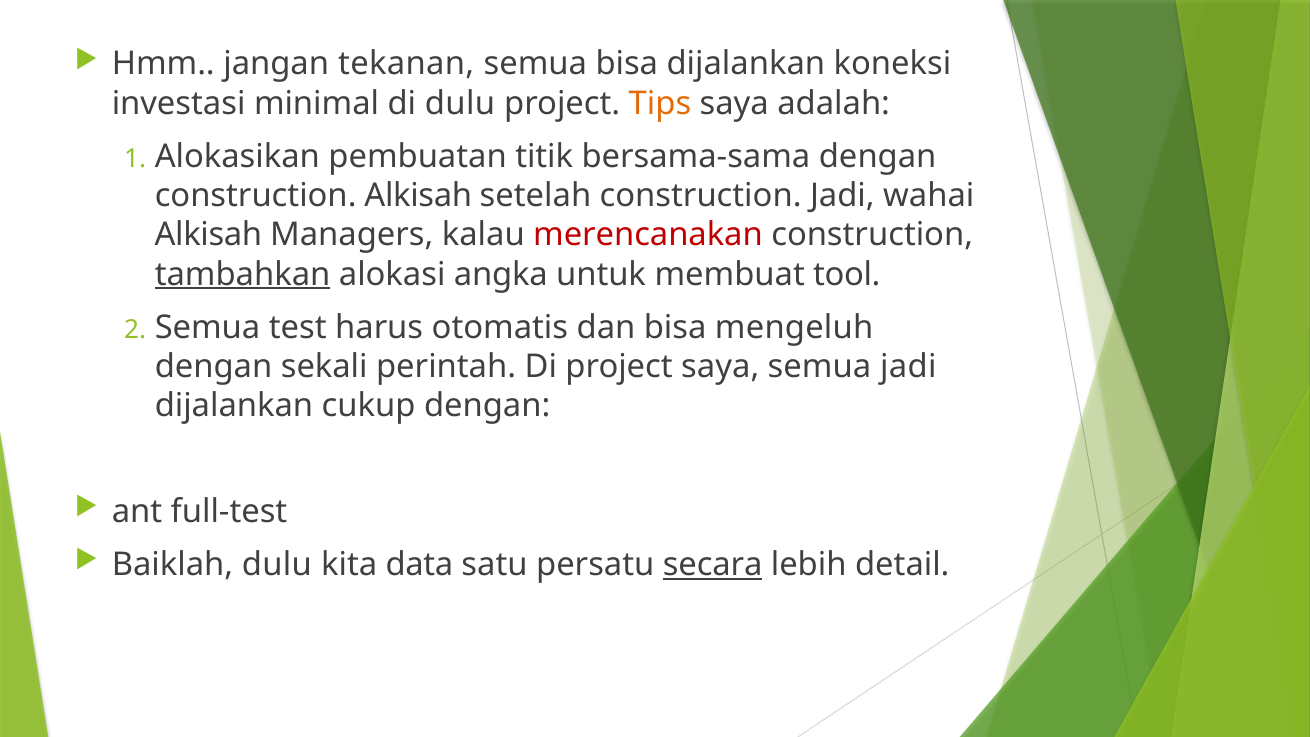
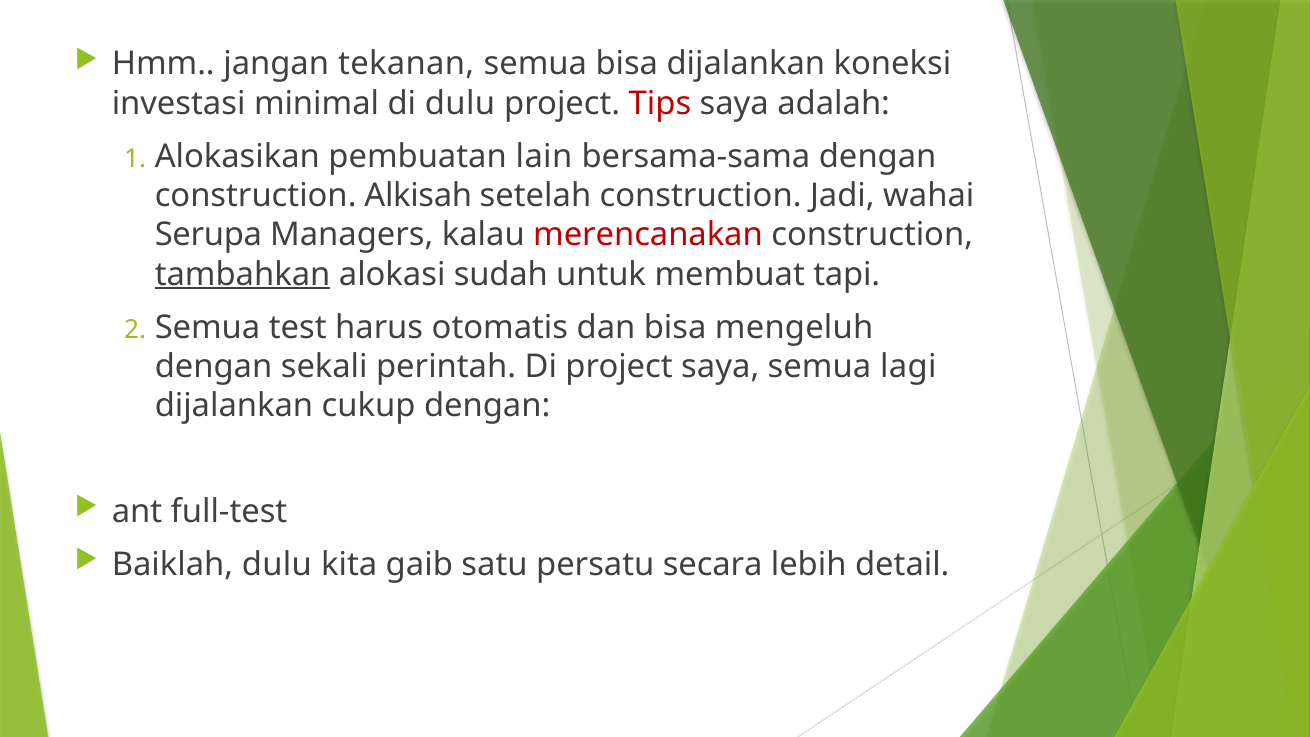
Tips colour: orange -> red
titik: titik -> lain
Alkisah at (208, 235): Alkisah -> Serupa
angka: angka -> sudah
tool: tool -> tapi
semua jadi: jadi -> lagi
data: data -> gaib
secara underline: present -> none
